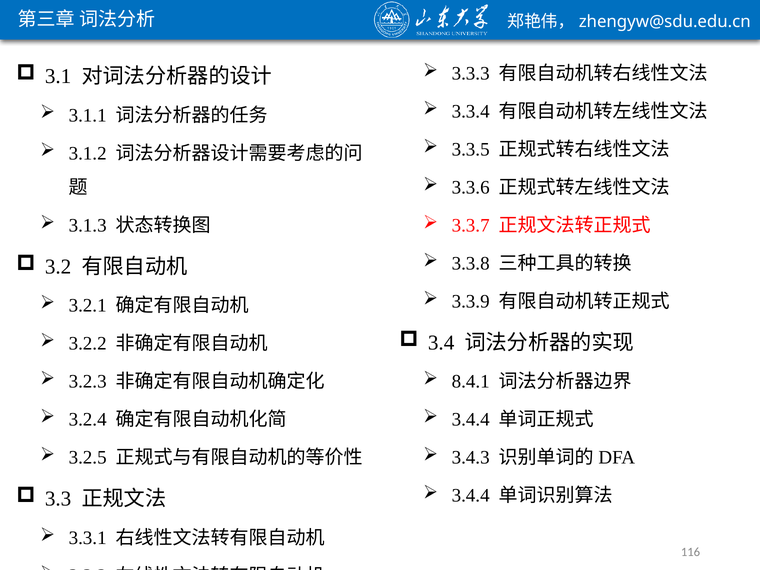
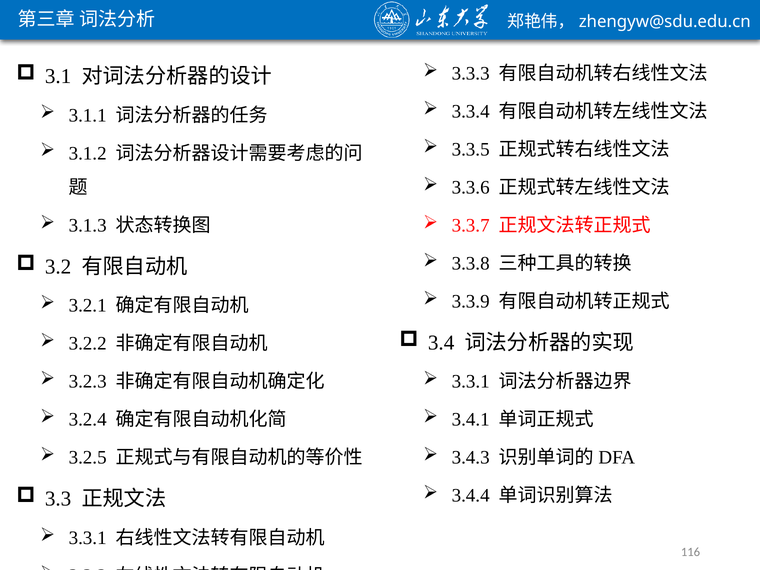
8.4.1 at (471, 382): 8.4.1 -> 3.3.1
3.4.4 at (471, 420): 3.4.4 -> 3.4.1
